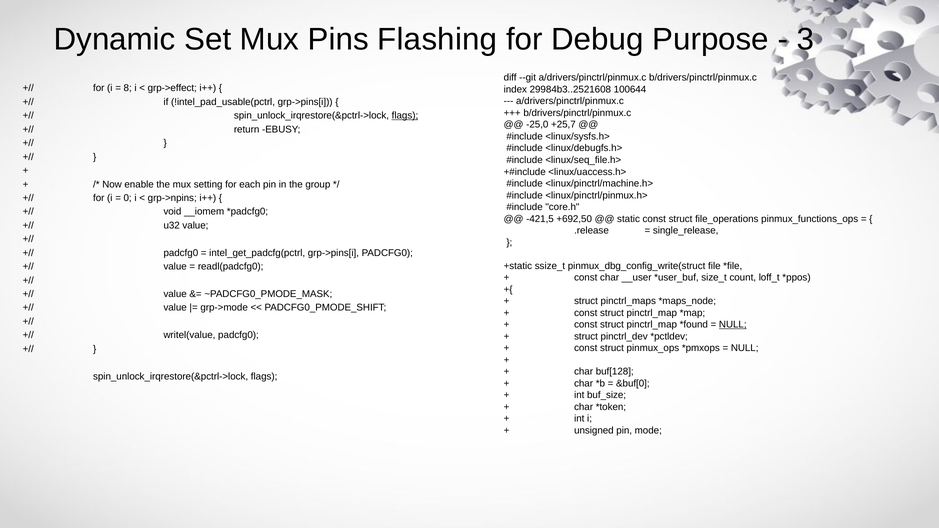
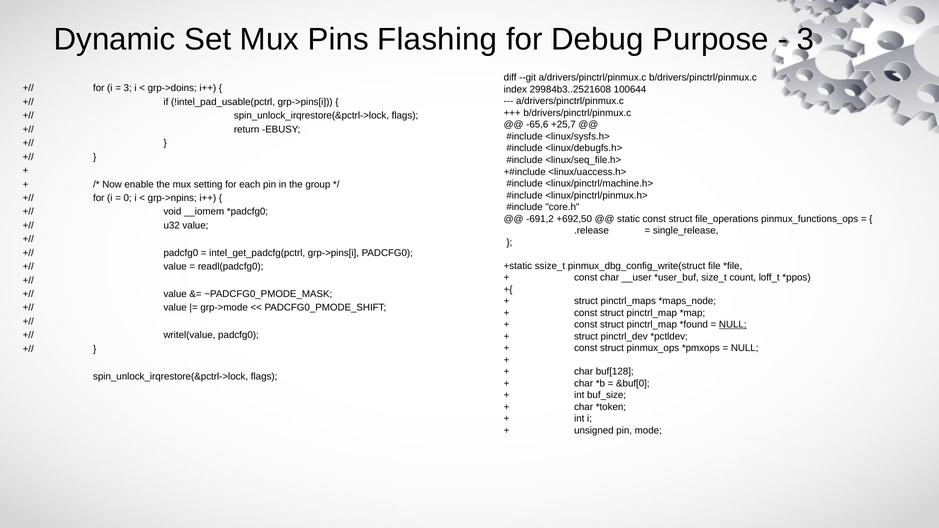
8 at (128, 88): 8 -> 3
grp->effect: grp->effect -> grp->doins
flags at (405, 116) underline: present -> none
-25,0: -25,0 -> -65,6
-421,5: -421,5 -> -691,2
